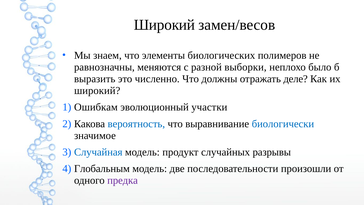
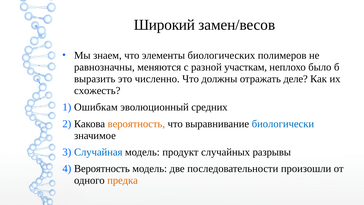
выборки: выборки -> участкам
широкий at (97, 90): широкий -> схожесть
участки: участки -> средних
вероятность at (136, 124) colour: blue -> orange
Глобальным at (102, 169): Глобальным -> Вероятность
предка colour: purple -> orange
